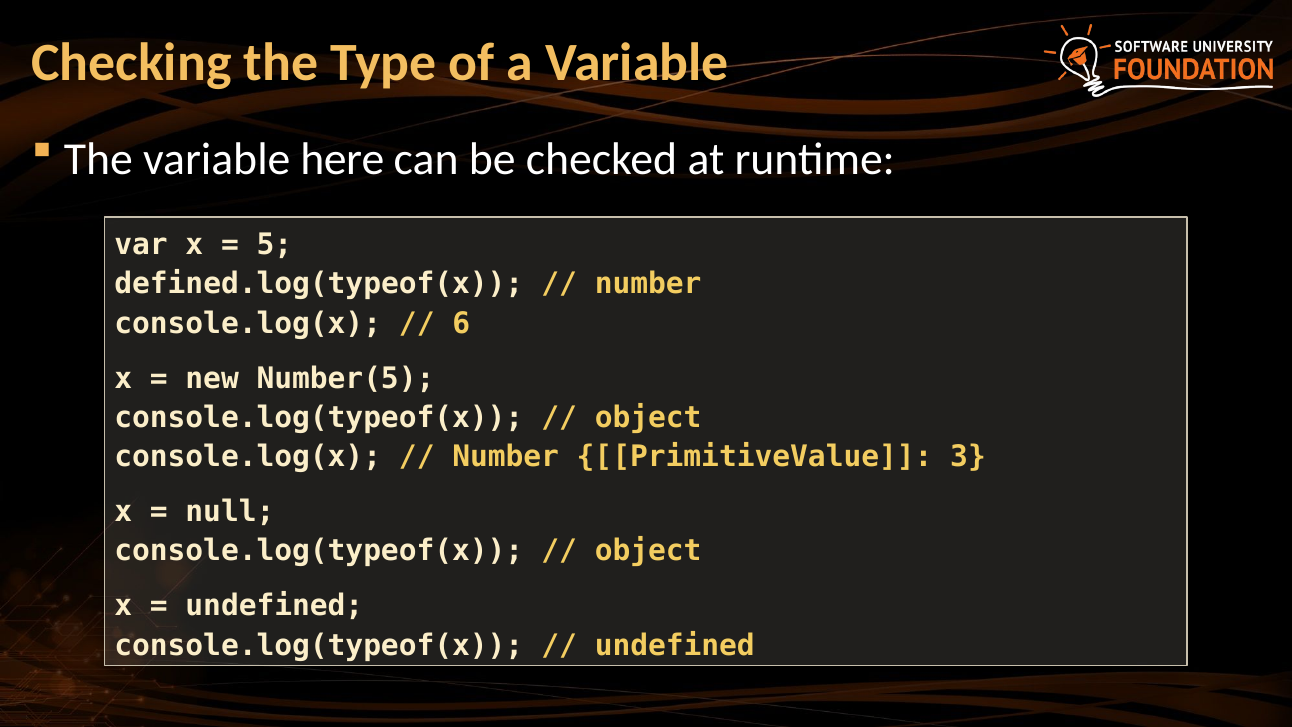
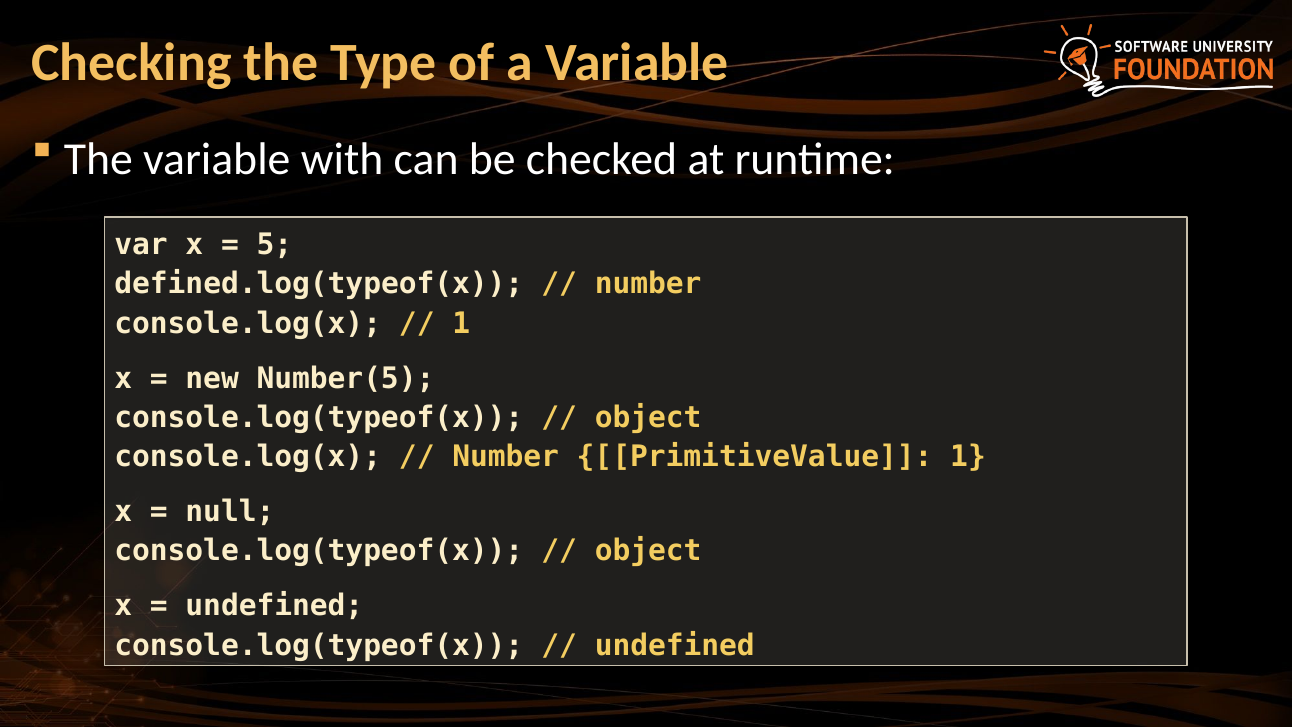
here: here -> with
6 at (461, 323): 6 -> 1
PrimitiveValue 3: 3 -> 1
